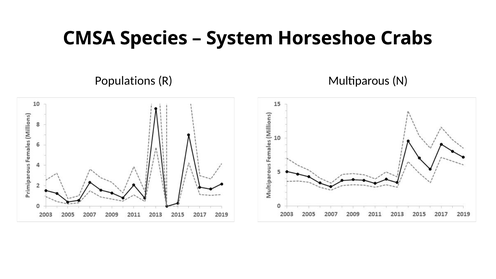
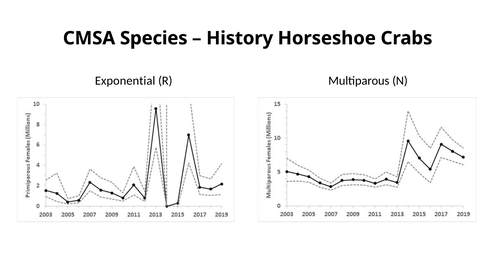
System: System -> History
Populations: Populations -> Exponential
